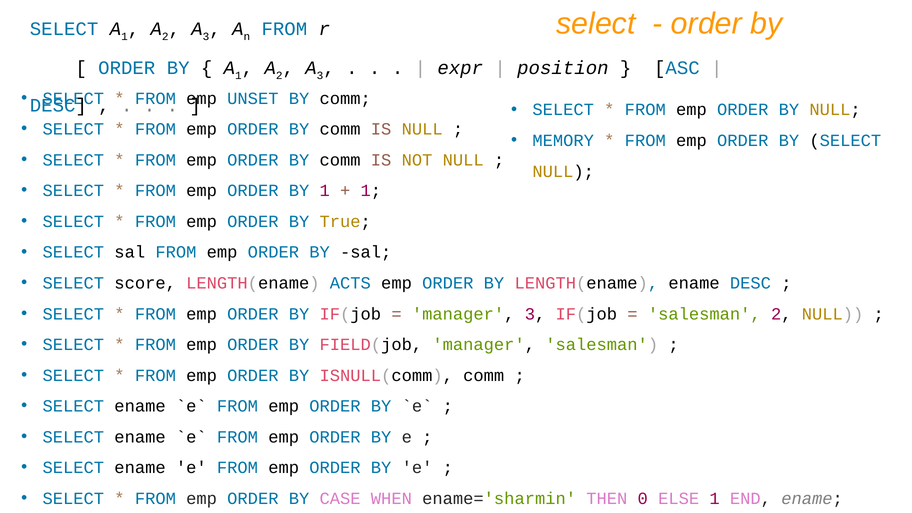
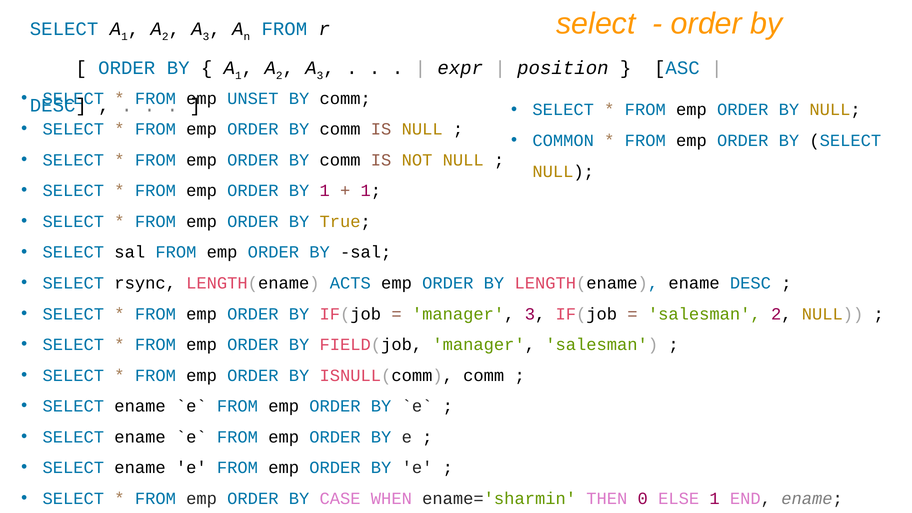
MEMORY: MEMORY -> COMMON
score: score -> rsync
